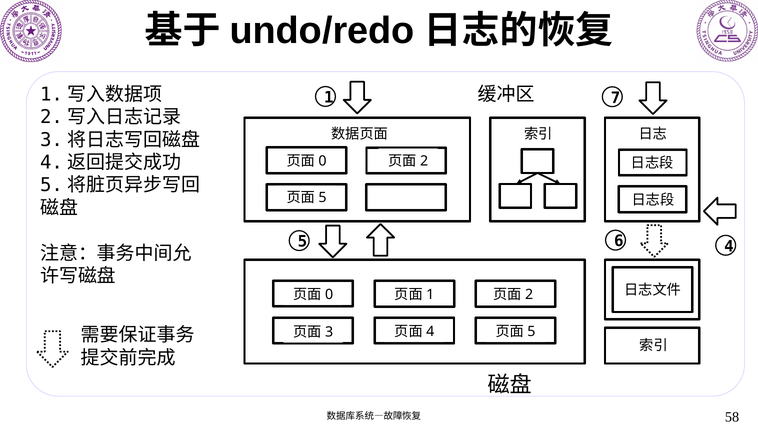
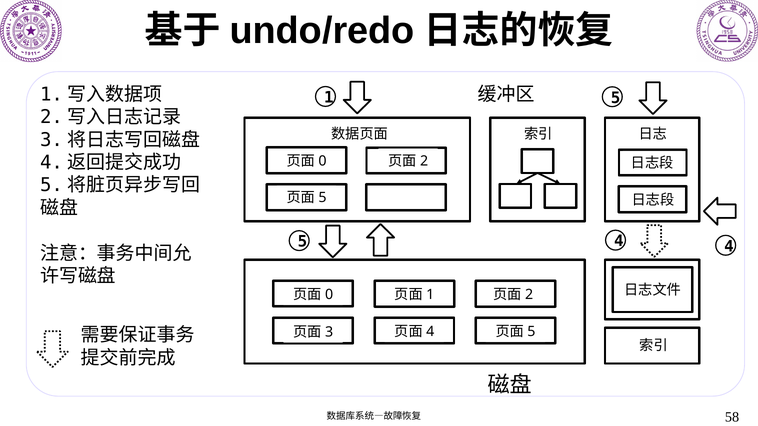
1 7: 7 -> 5
6 at (619, 241): 6 -> 4
